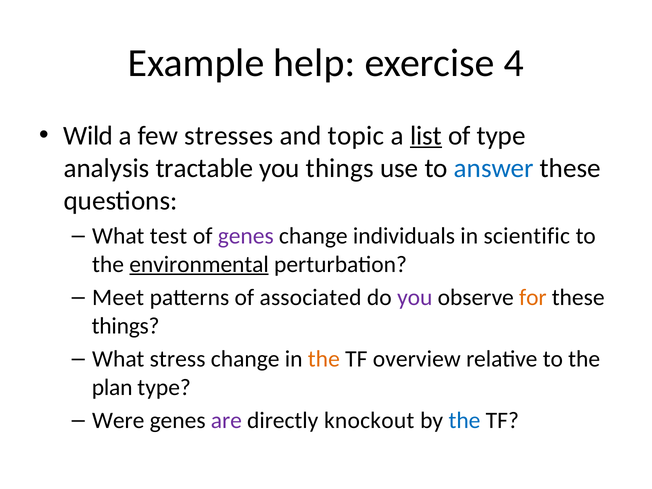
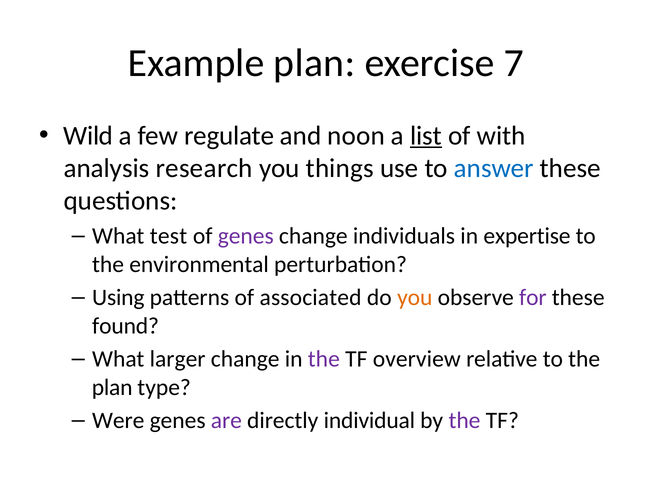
Example help: help -> plan
4: 4 -> 7
stresses: stresses -> regulate
topic: topic -> noon
of type: type -> with
tractable: tractable -> research
scientific: scientific -> expertise
environmental underline: present -> none
Meet: Meet -> Using
you at (415, 298) colour: purple -> orange
for colour: orange -> purple
things at (126, 326): things -> found
stress: stress -> larger
the at (324, 359) colour: orange -> purple
knockout: knockout -> individual
the at (464, 421) colour: blue -> purple
